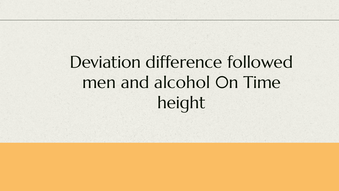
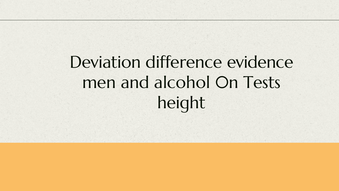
followed: followed -> evidence
Time: Time -> Tests
